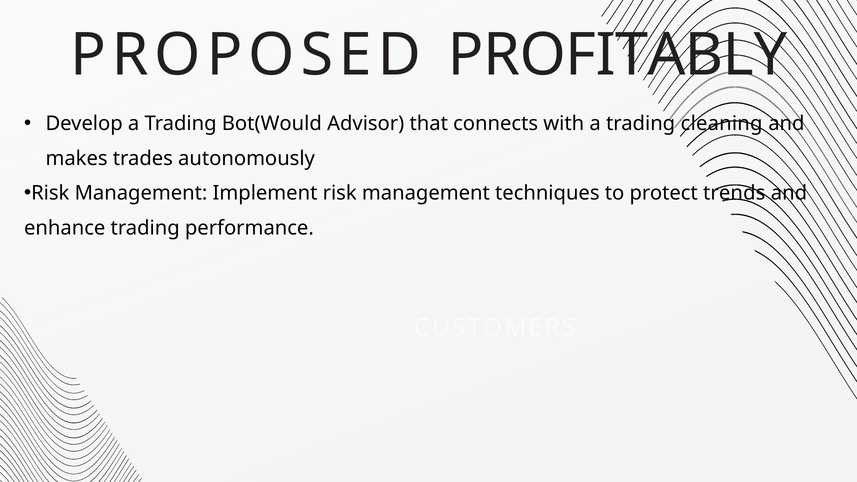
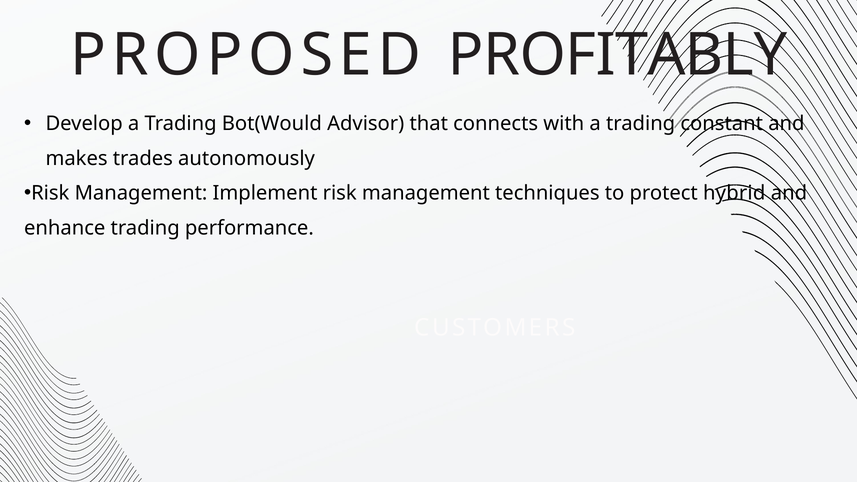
cleaning: cleaning -> constant
trends: trends -> hybrid
